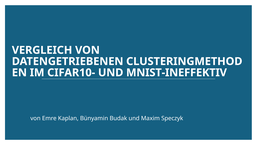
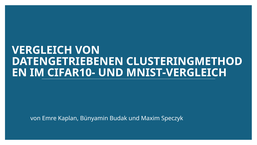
MNIST-INEFFEKTIV: MNIST-INEFFEKTIV -> MNIST-VERGLEICH
